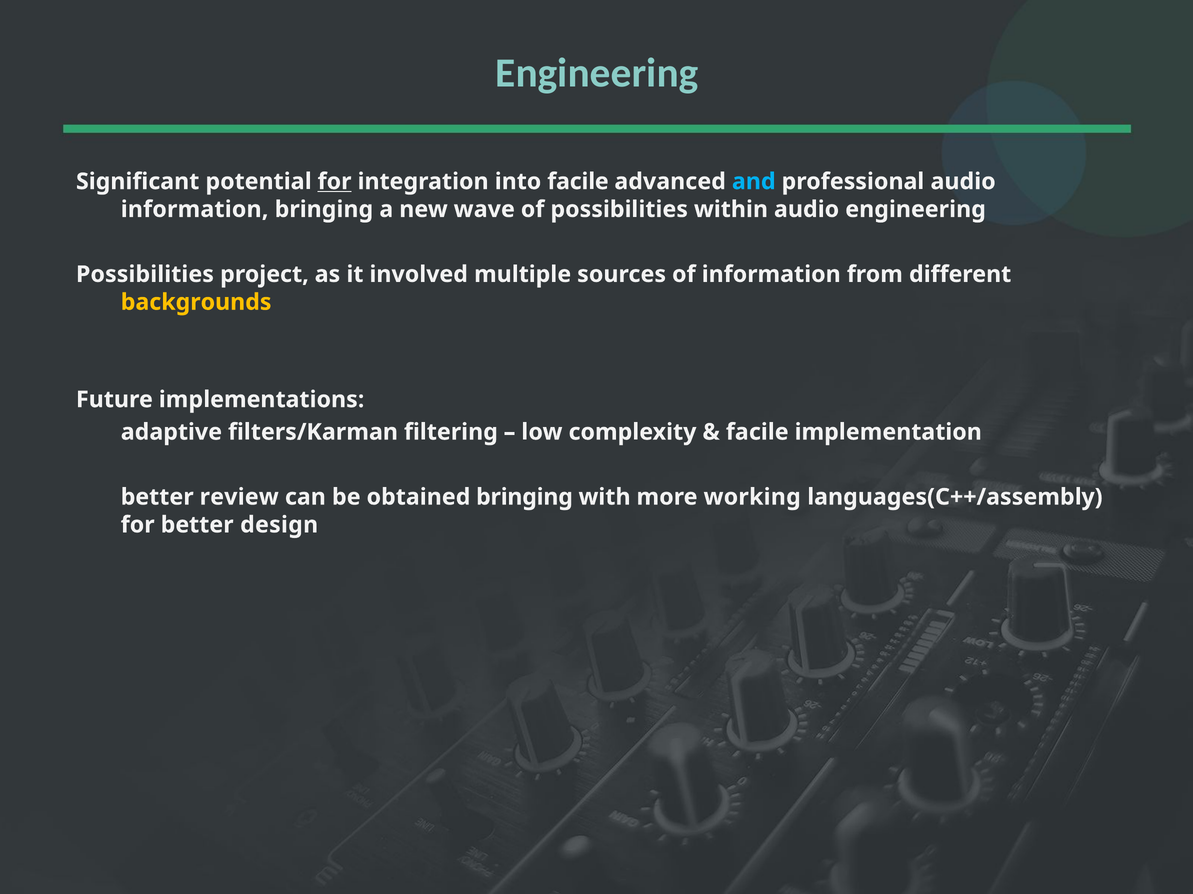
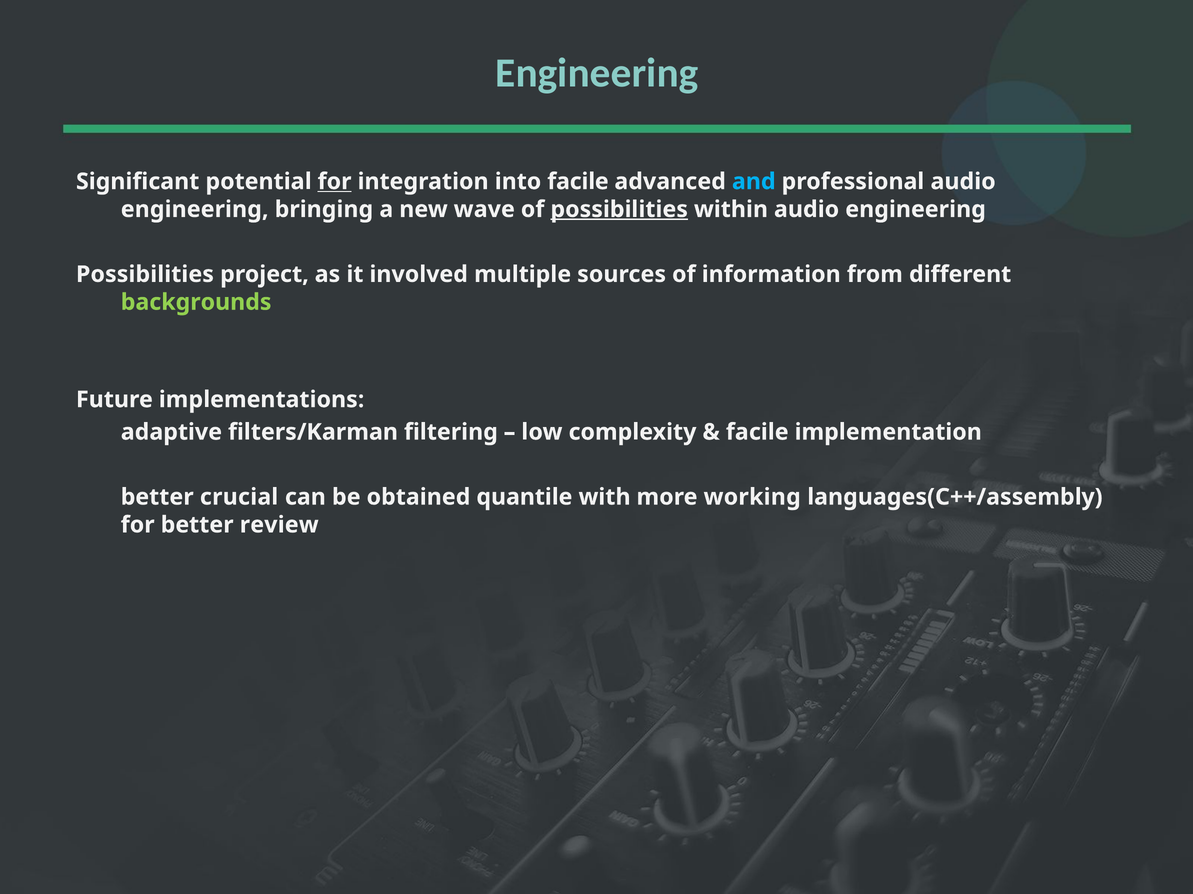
information at (195, 210): information -> engineering
possibilities at (619, 210) underline: none -> present
backgrounds colour: yellow -> light green
review: review -> crucial
obtained bringing: bringing -> quantile
design: design -> review
